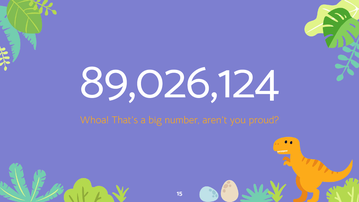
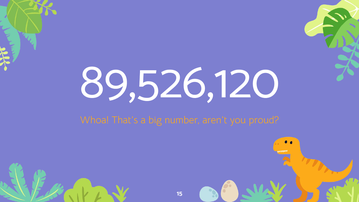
89,026,124: 89,026,124 -> 89,526,120
